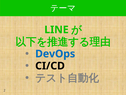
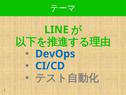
CI/CD colour: black -> blue
